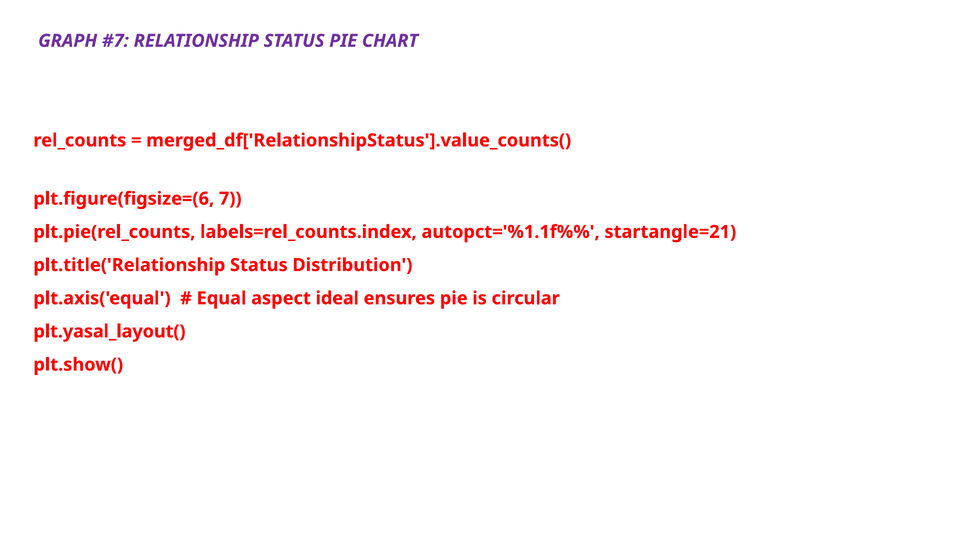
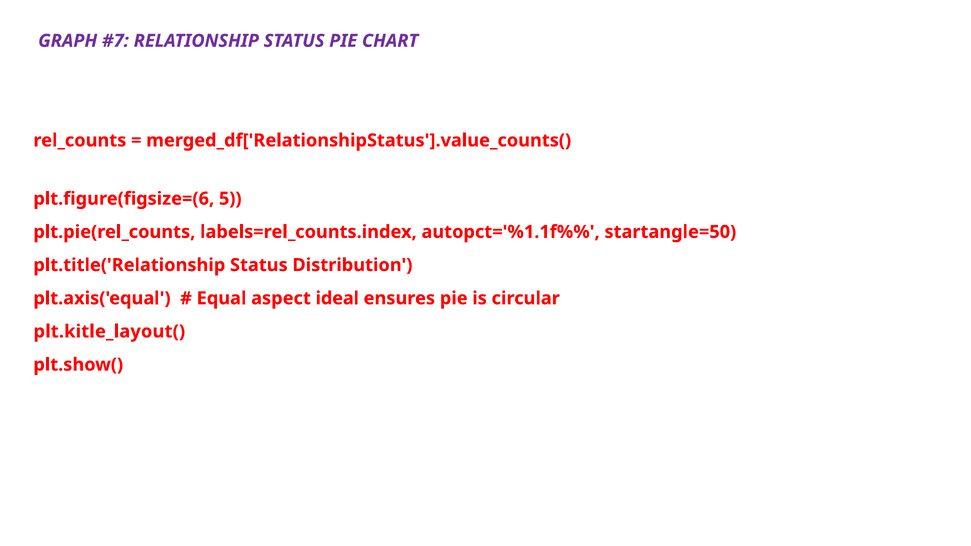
7: 7 -> 5
startangle=21: startangle=21 -> startangle=50
plt.yasal_layout(: plt.yasal_layout( -> plt.kitle_layout(
